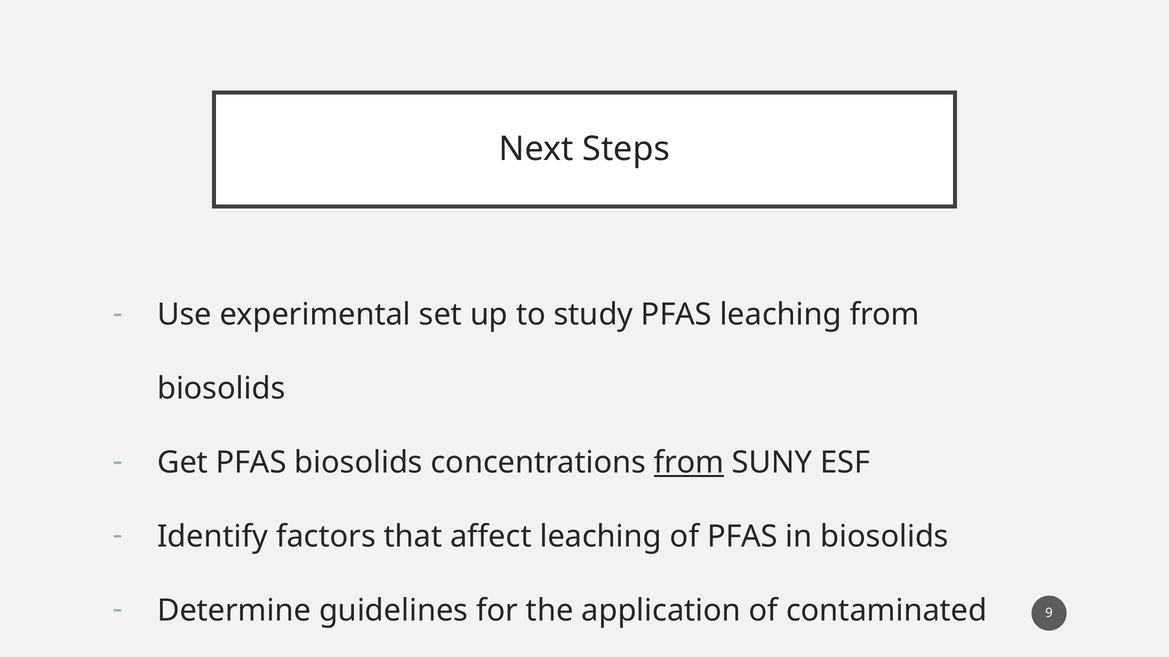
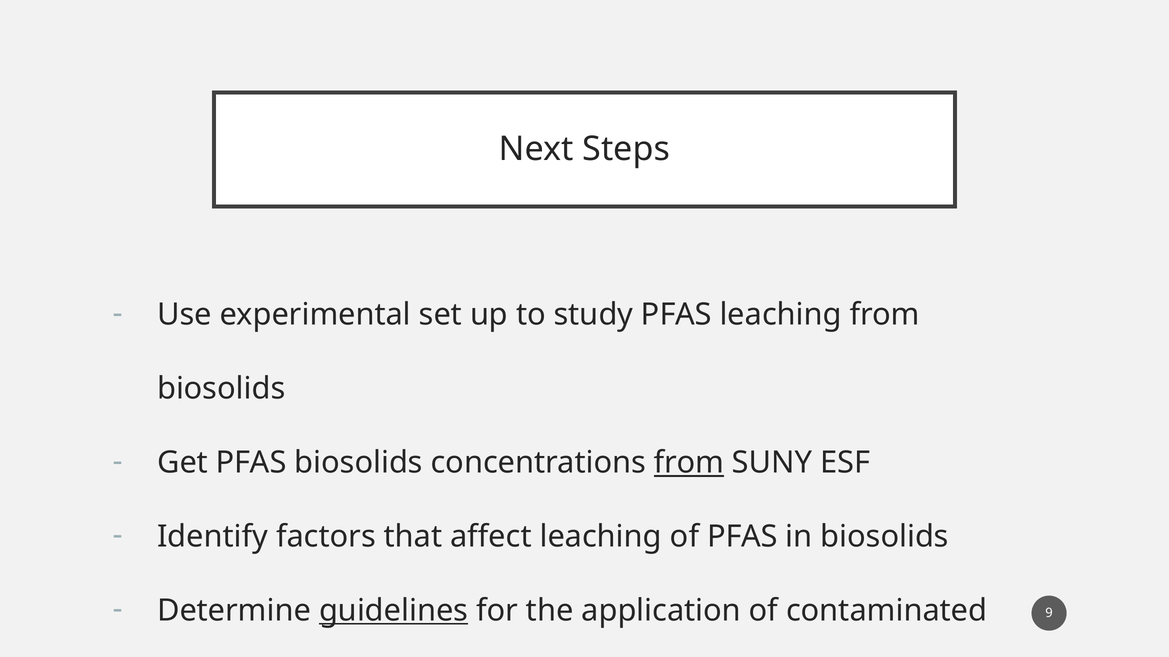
guidelines underline: none -> present
